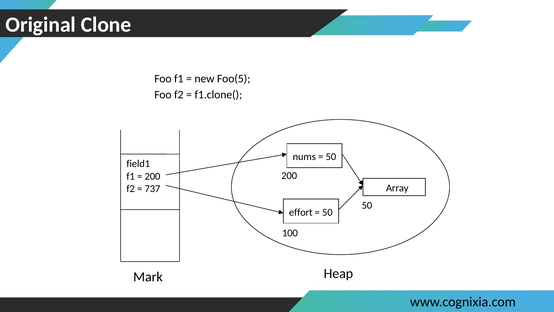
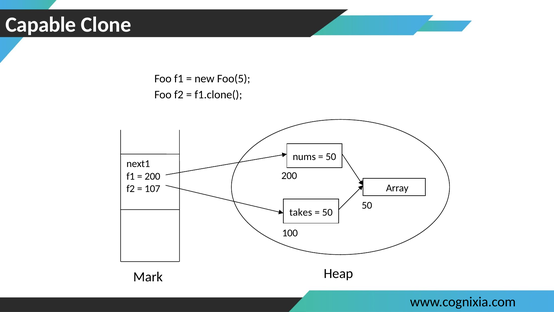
Original: Original -> Capable
field1: field1 -> next1
737: 737 -> 107
effort: effort -> takes
